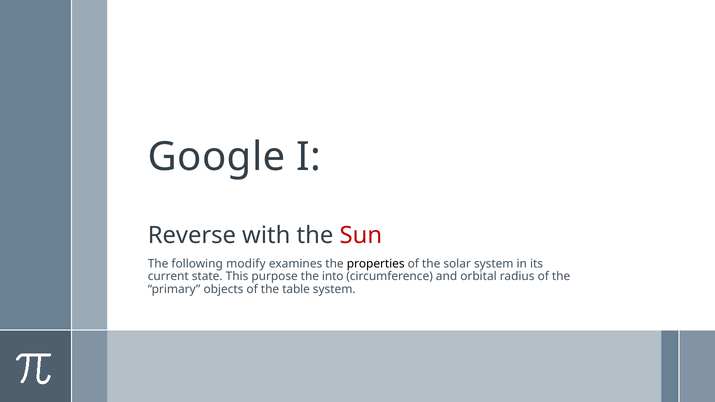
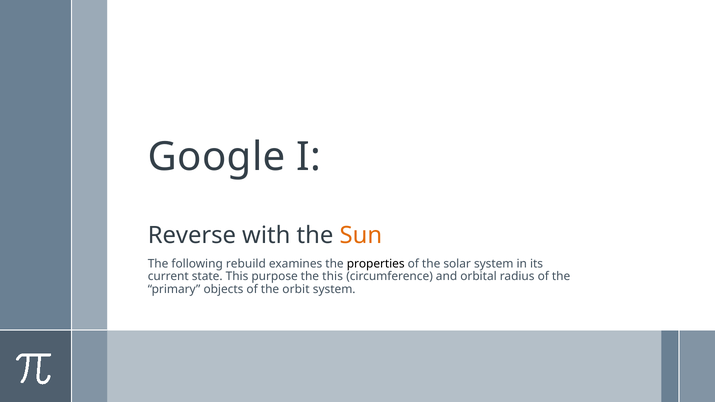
Sun colour: red -> orange
modify: modify -> rebuild
the into: into -> this
table: table -> orbit
